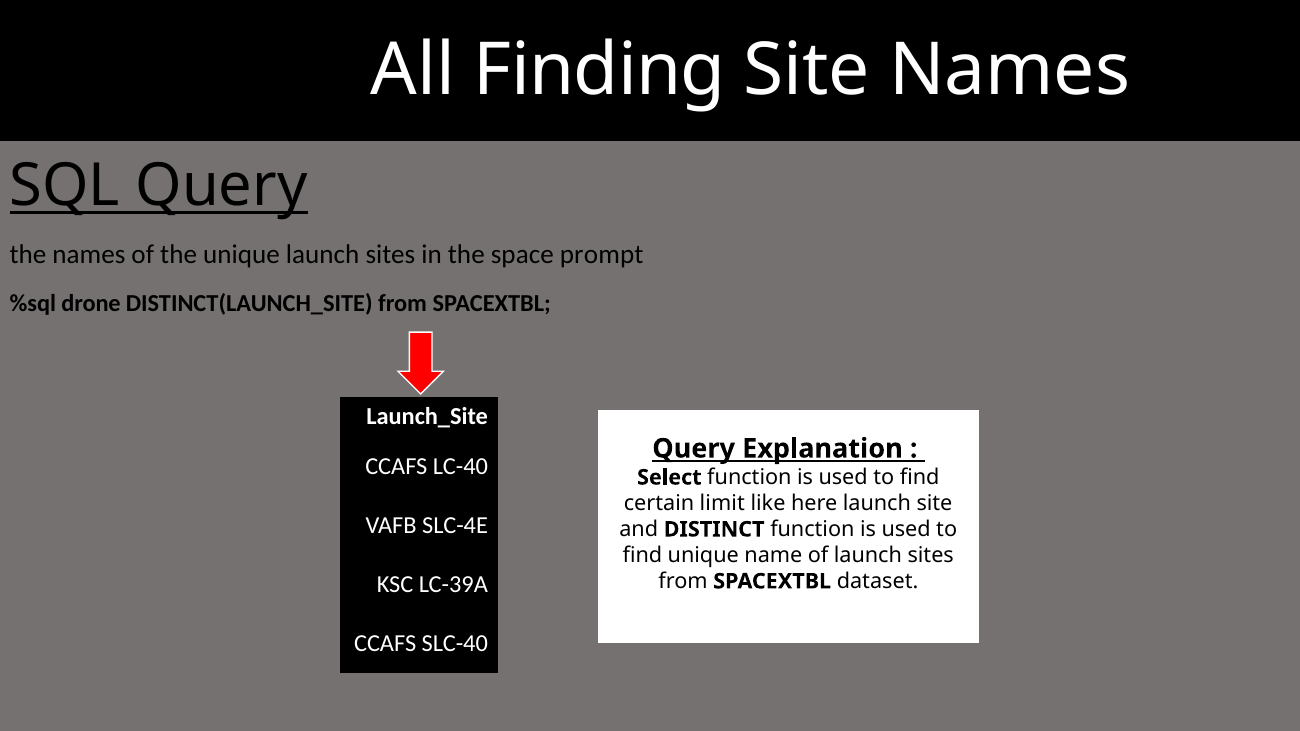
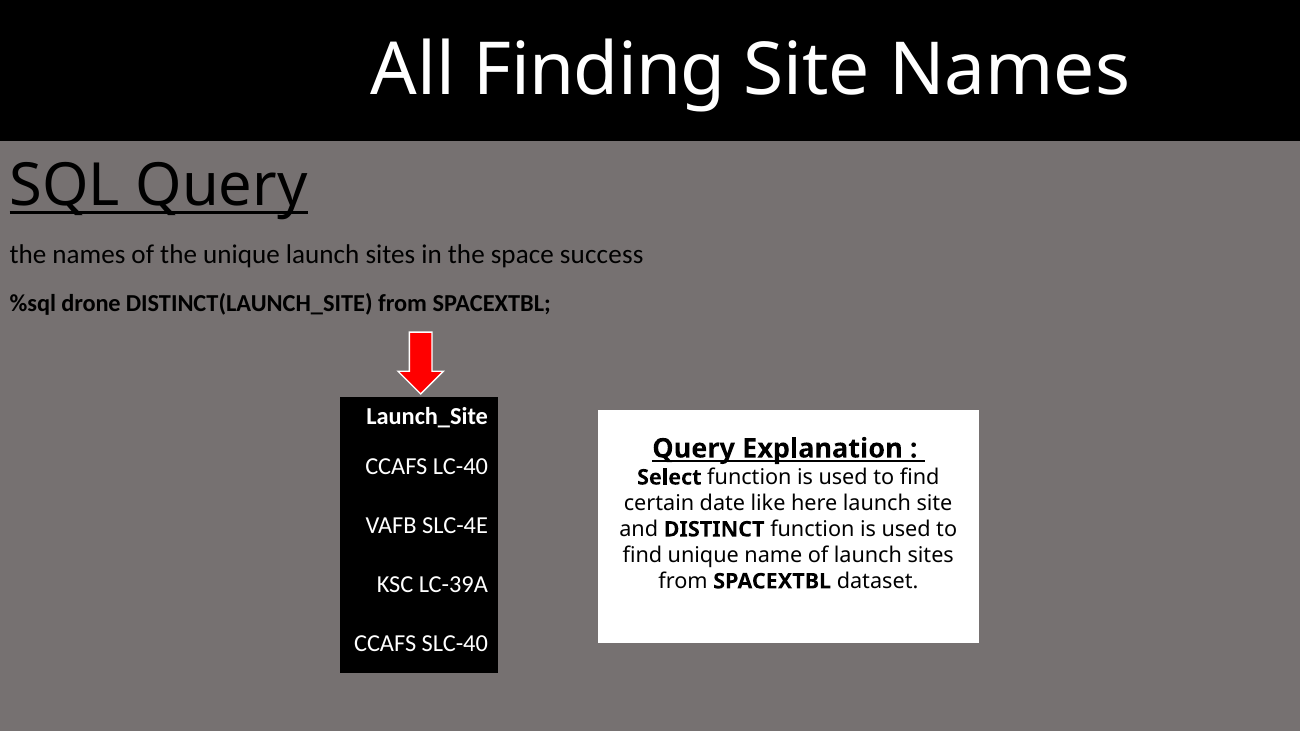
prompt: prompt -> success
limit: limit -> date
